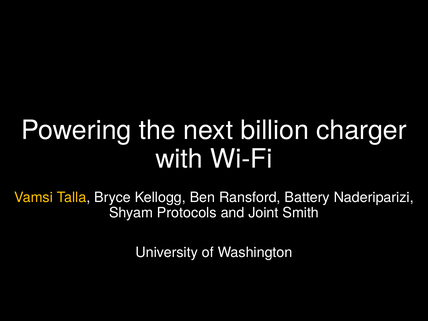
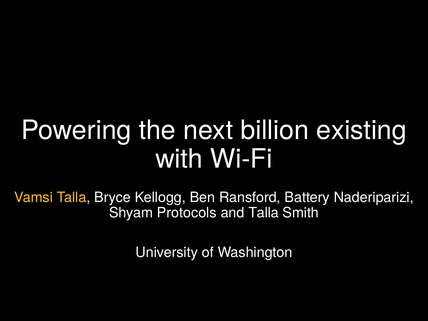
charger: charger -> existing
and Joint: Joint -> Talla
